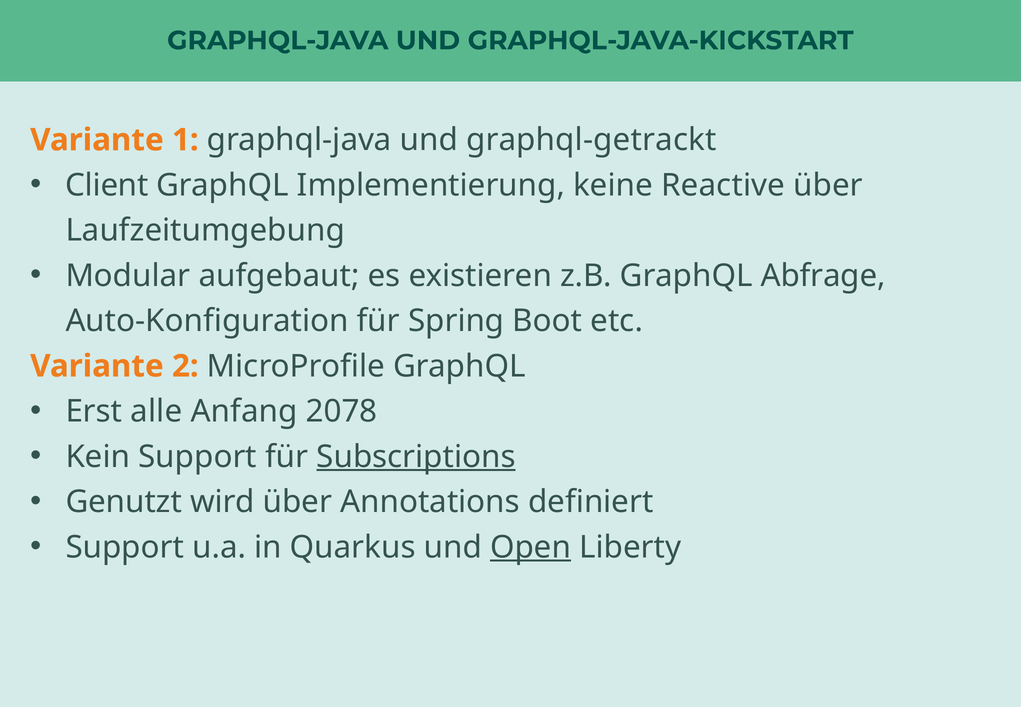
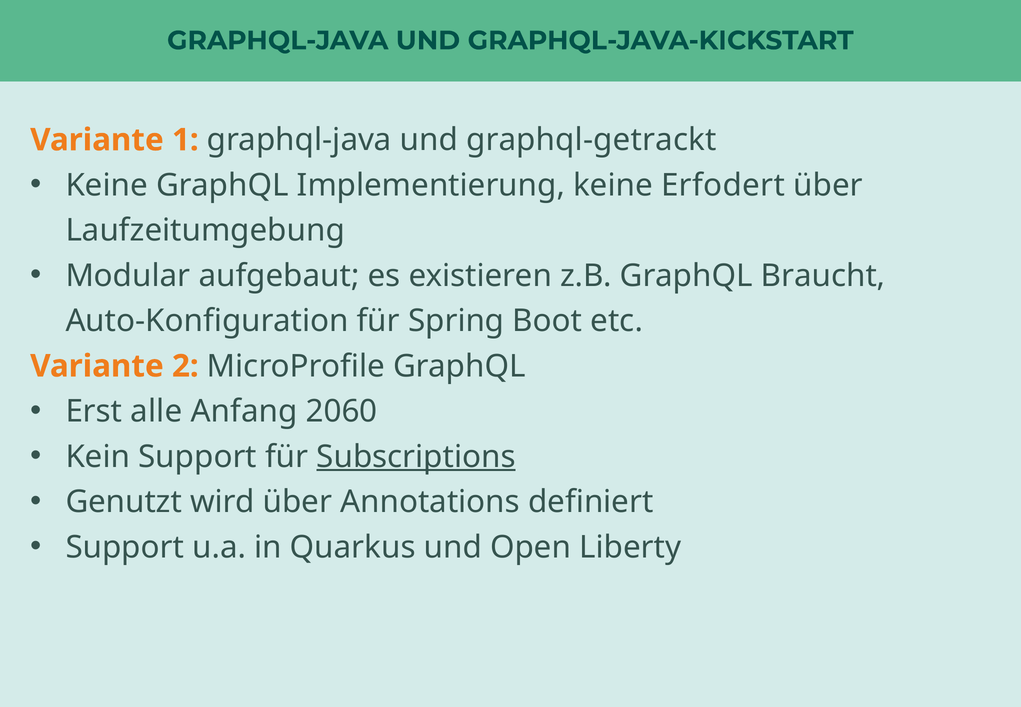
Client at (107, 185): Client -> Keine
Reactive: Reactive -> Erfodert
Abfrage: Abfrage -> Braucht
2078: 2078 -> 2060
Open underline: present -> none
